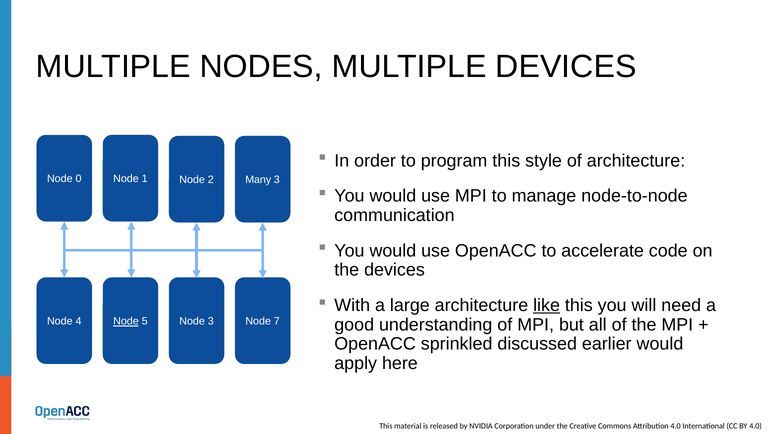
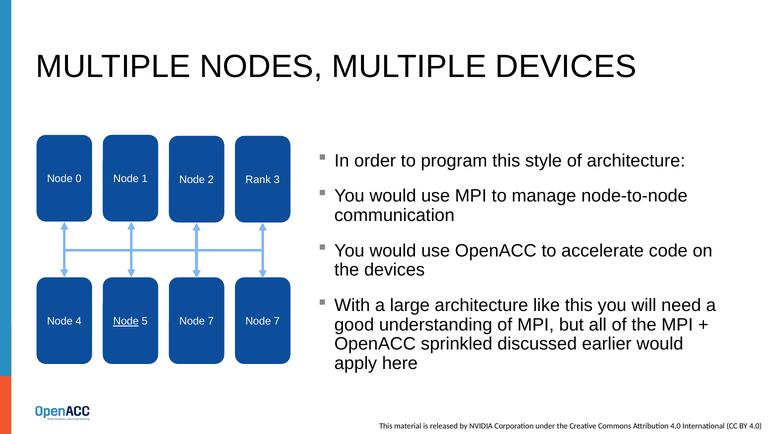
Many: Many -> Rank
like underline: present -> none
5 Node 3: 3 -> 7
